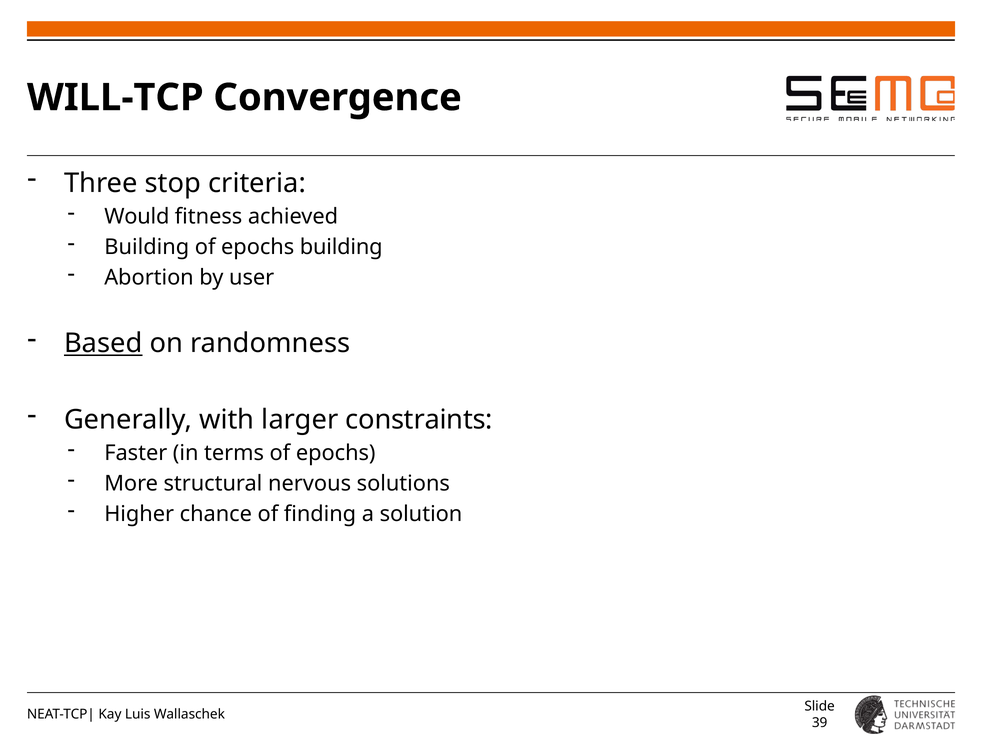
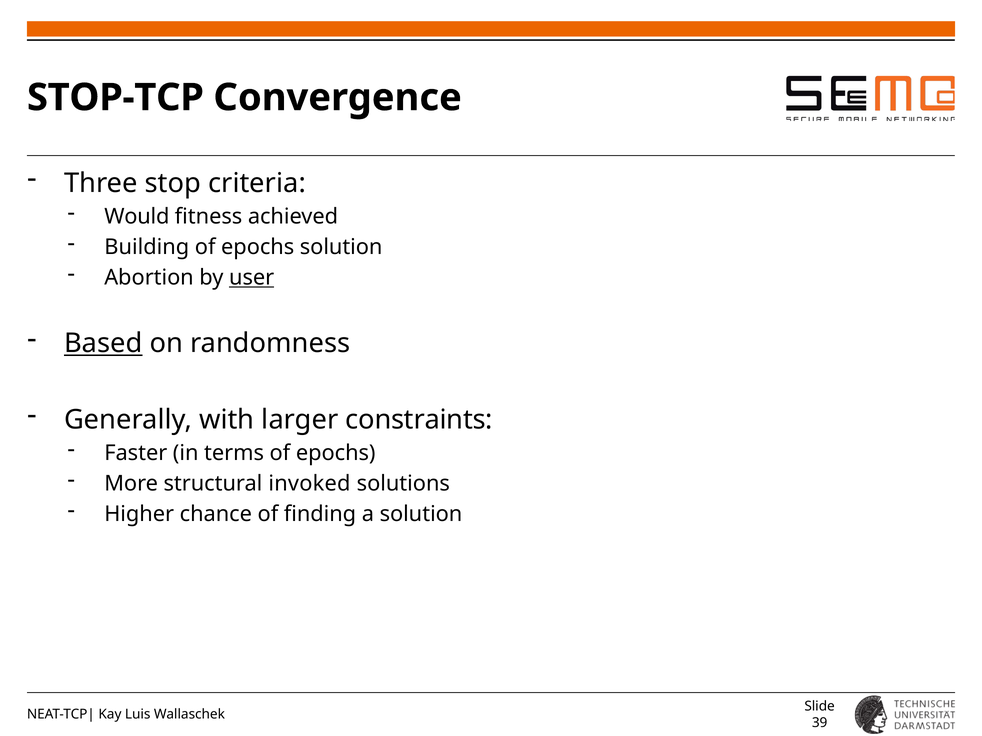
WILL-TCP: WILL-TCP -> STOP-TCP
epochs building: building -> solution
user underline: none -> present
nervous: nervous -> invoked
